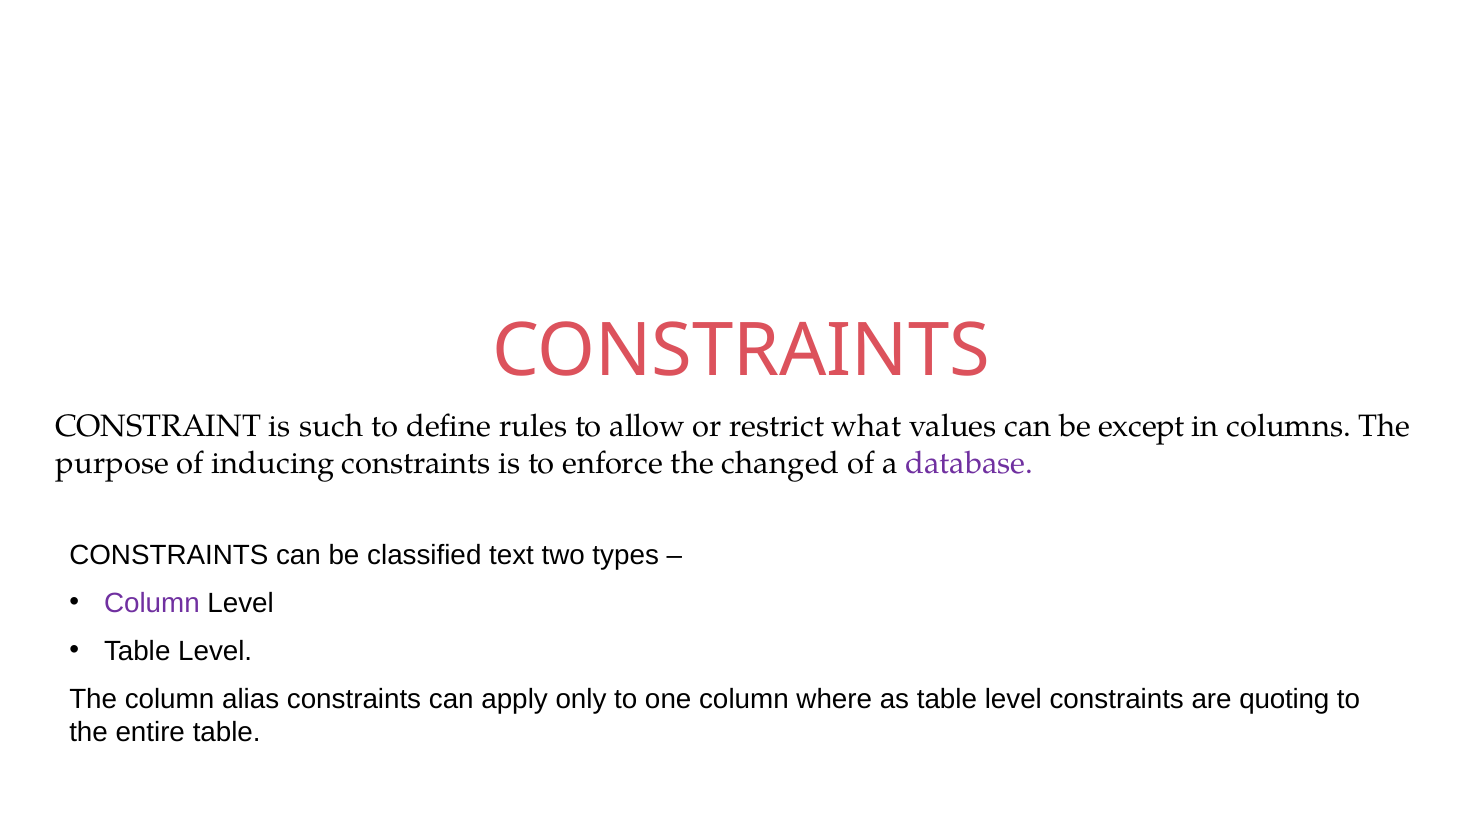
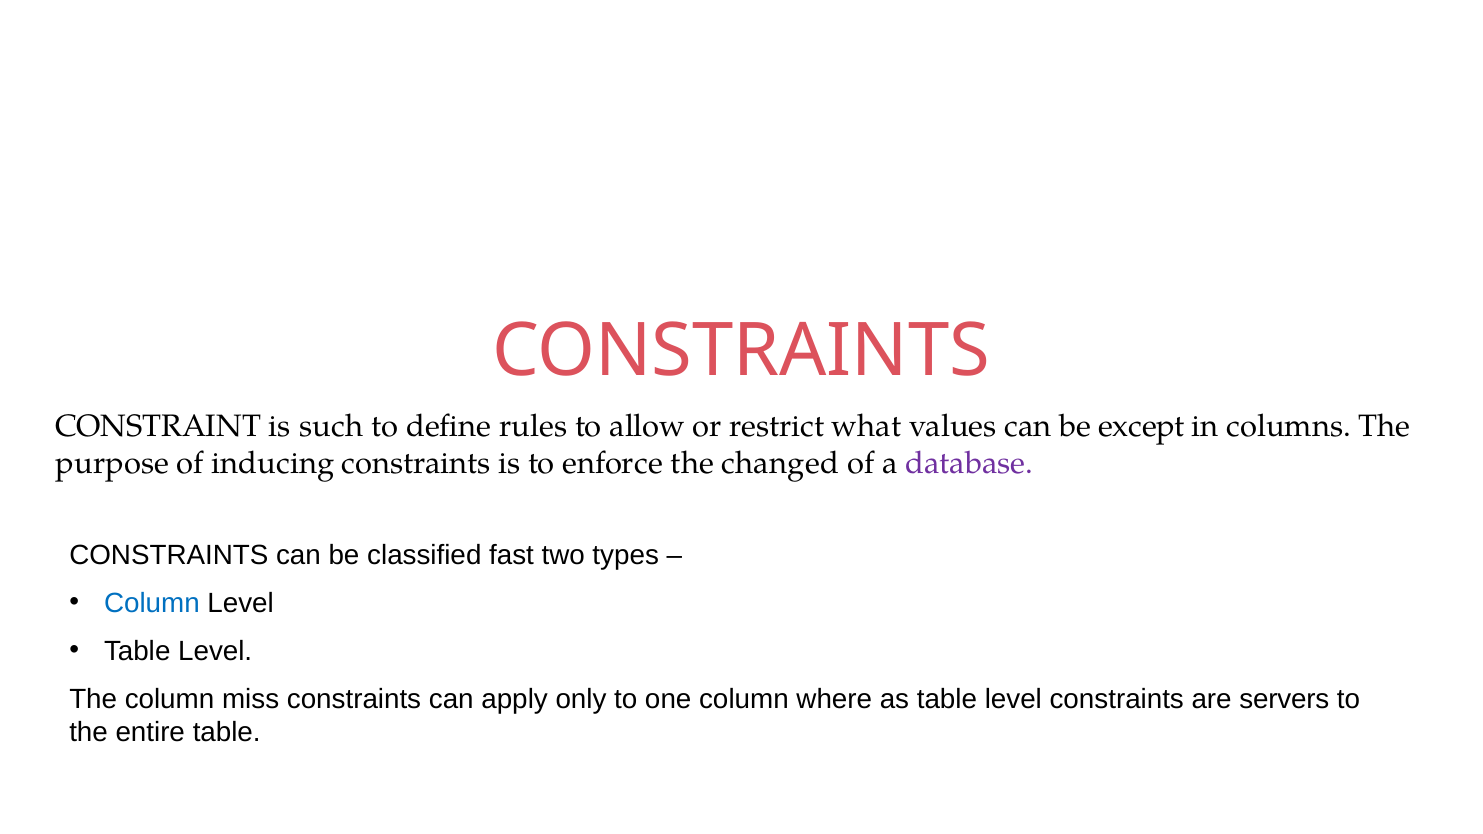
text: text -> fast
Column at (152, 603) colour: purple -> blue
alias: alias -> miss
quoting: quoting -> servers
